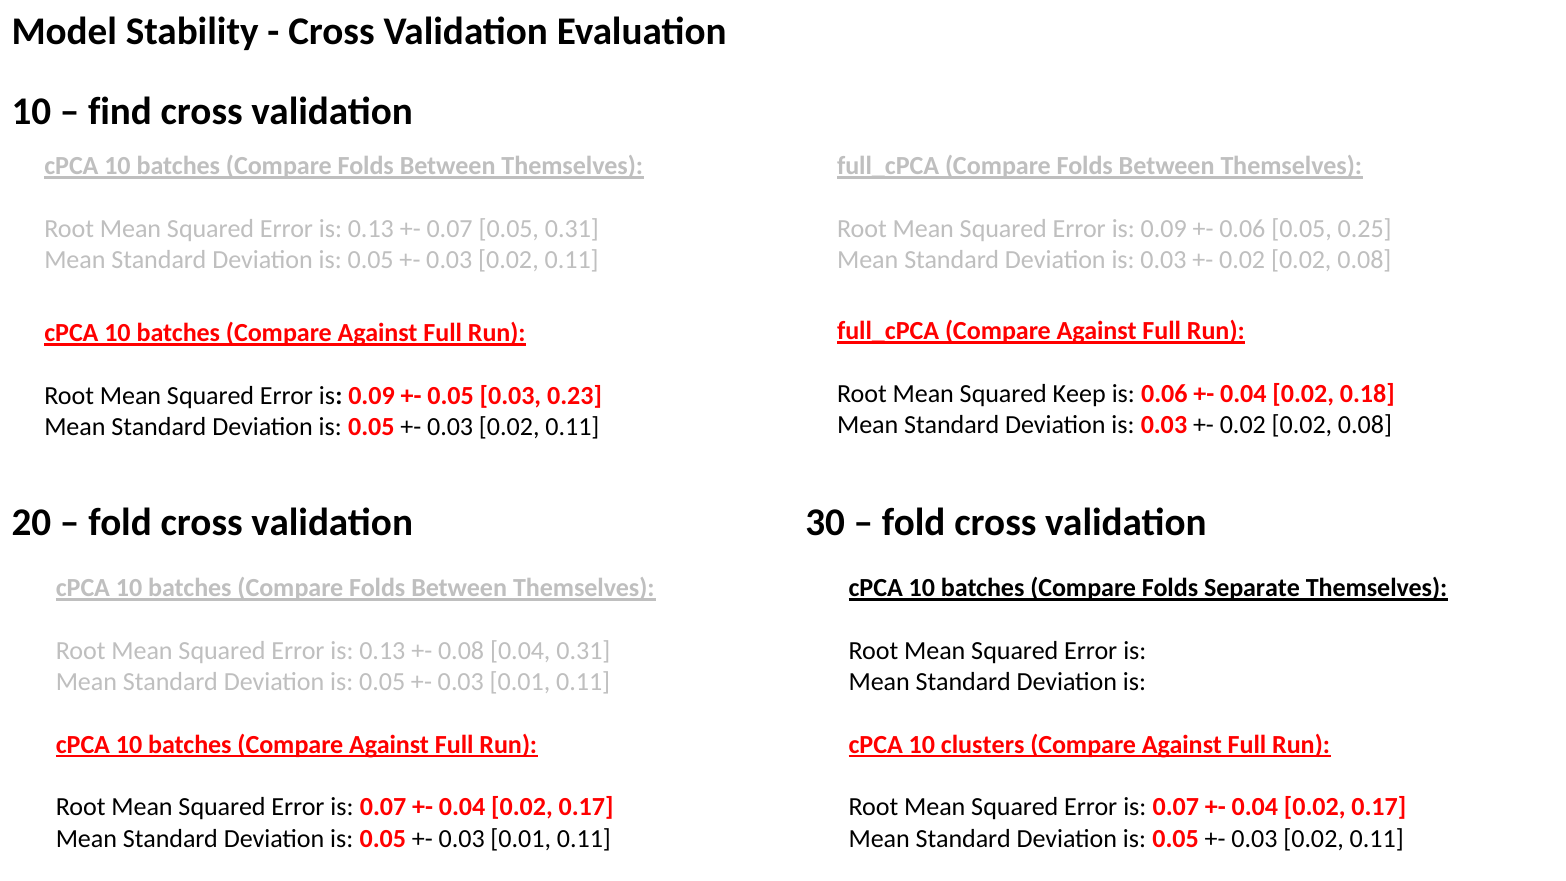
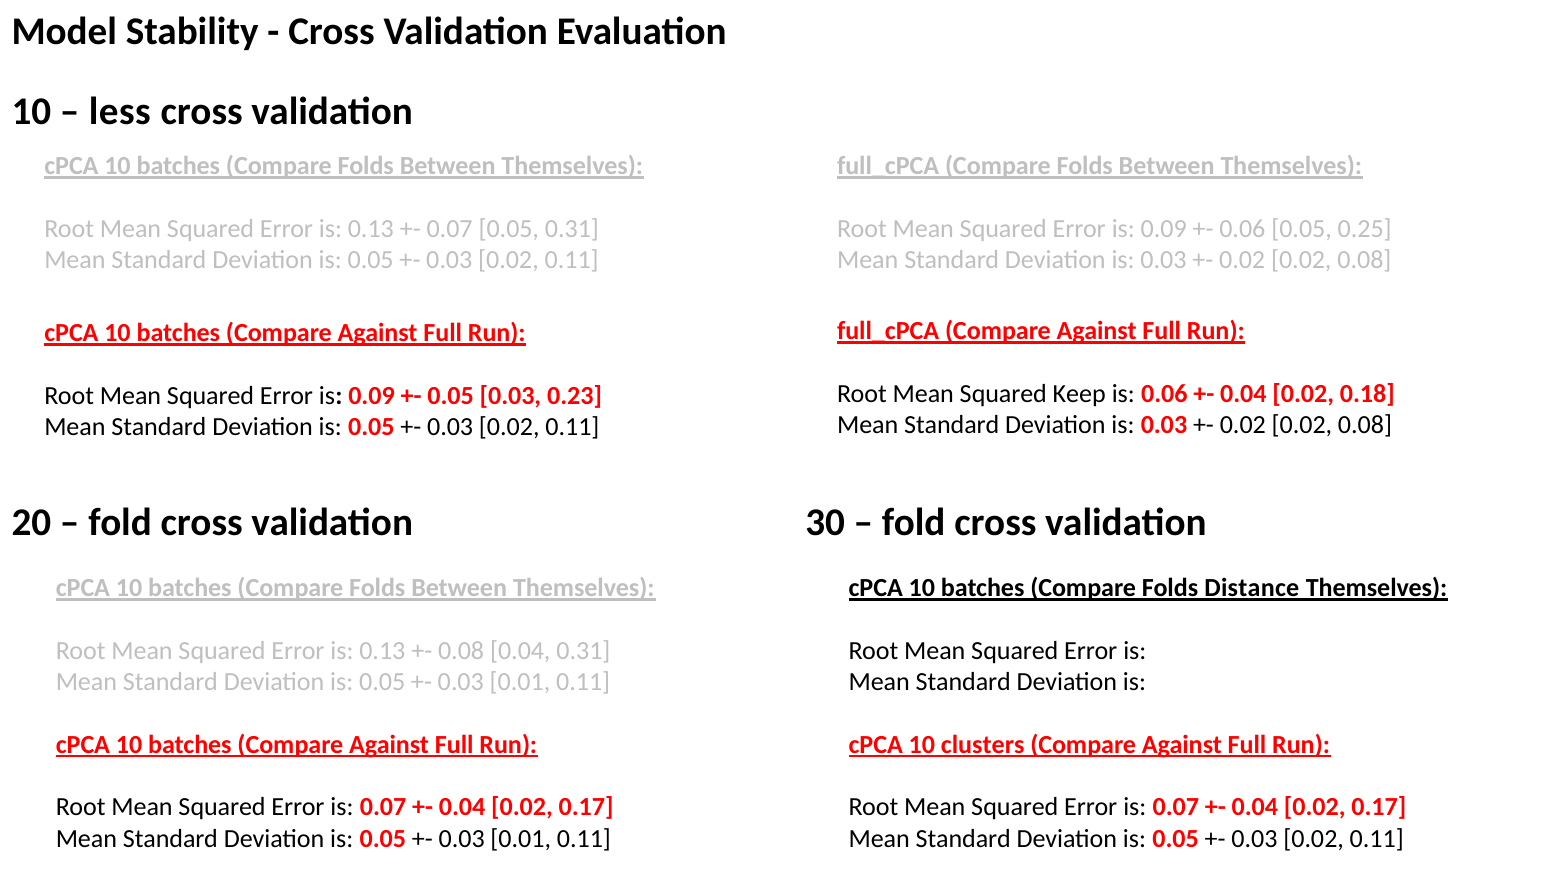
find: find -> less
Separate: Separate -> Distance
